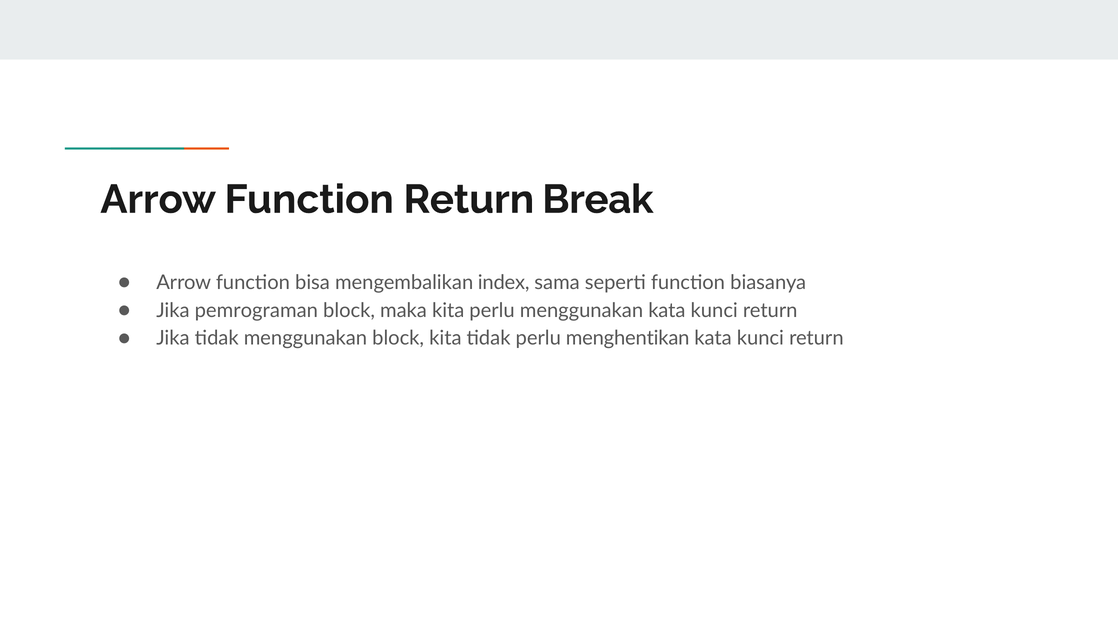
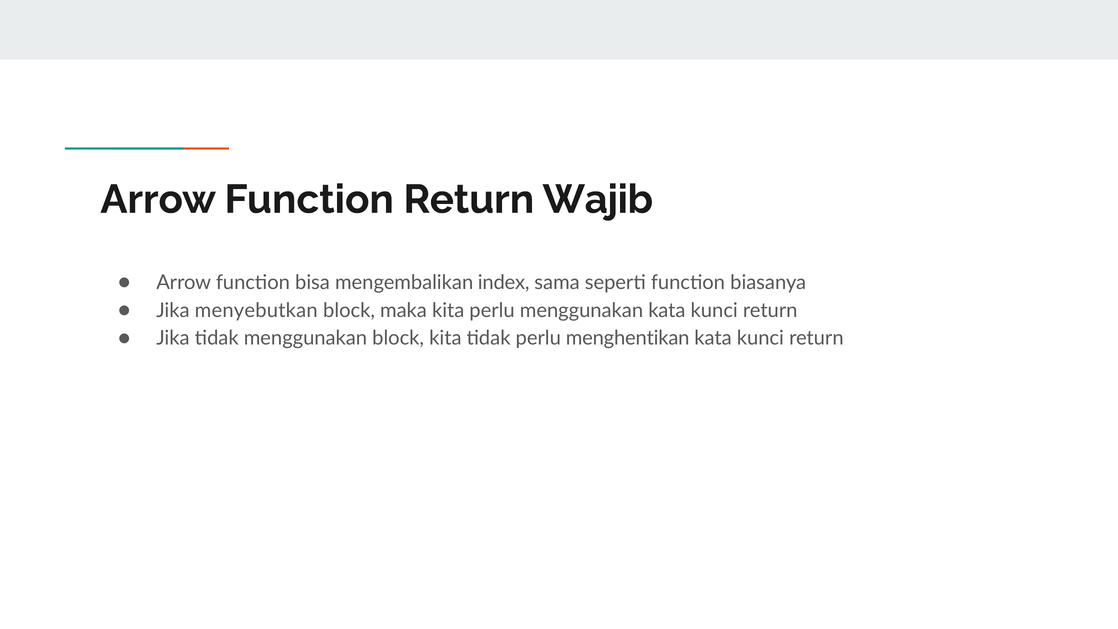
Break: Break -> Wajib
pemrograman: pemrograman -> menyebutkan
